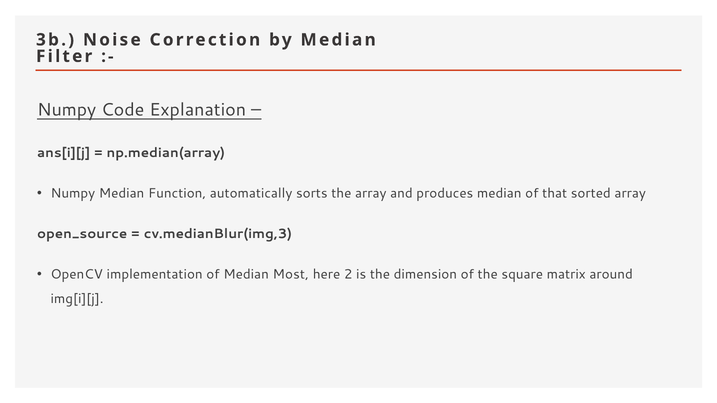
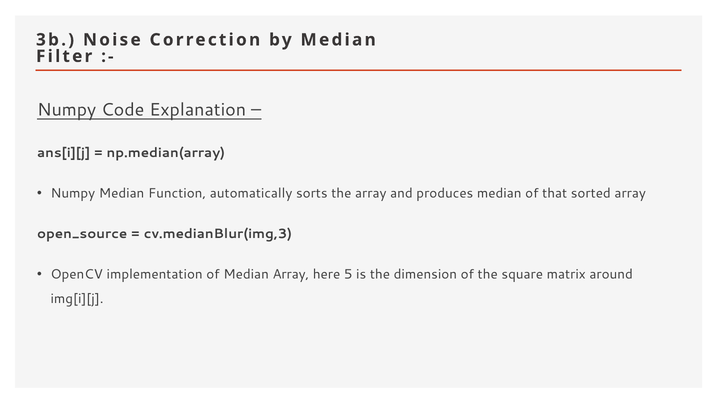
Median Most: Most -> Array
2: 2 -> 5
